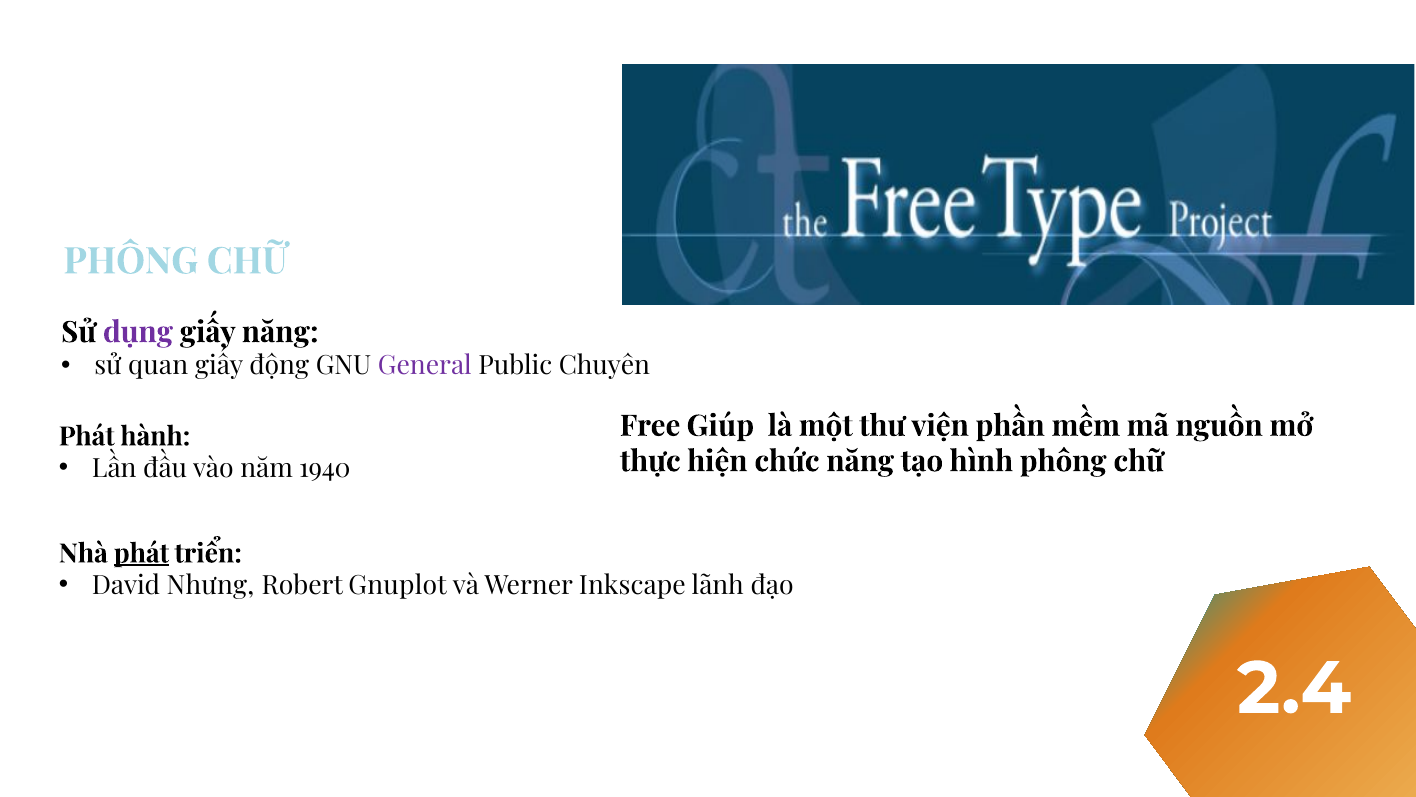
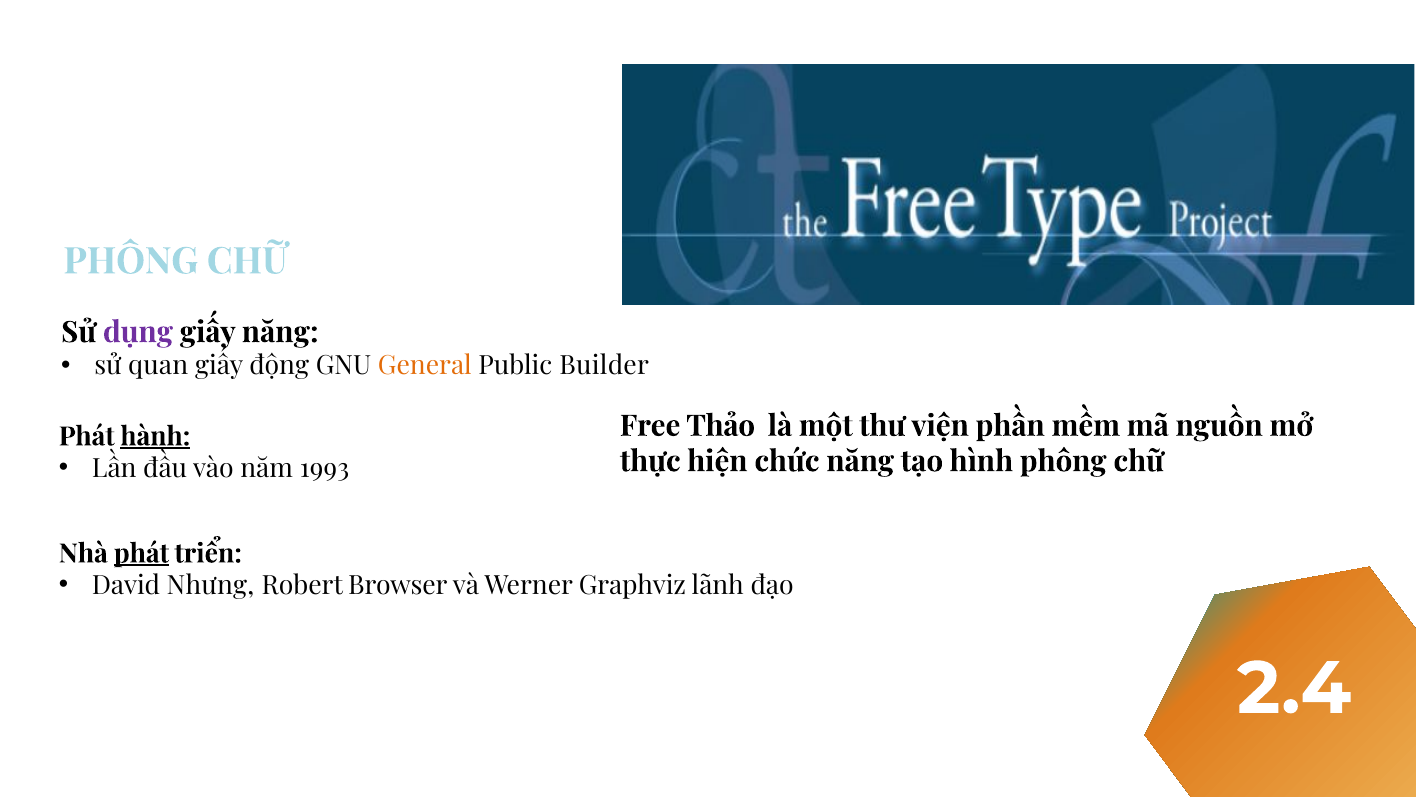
General colour: purple -> orange
Chuyên: Chuyên -> Builder
Giúp: Giúp -> Thảo
hành underline: none -> present
1940: 1940 -> 1993
Gnuplot: Gnuplot -> Browser
Inkscape: Inkscape -> Graphviz
